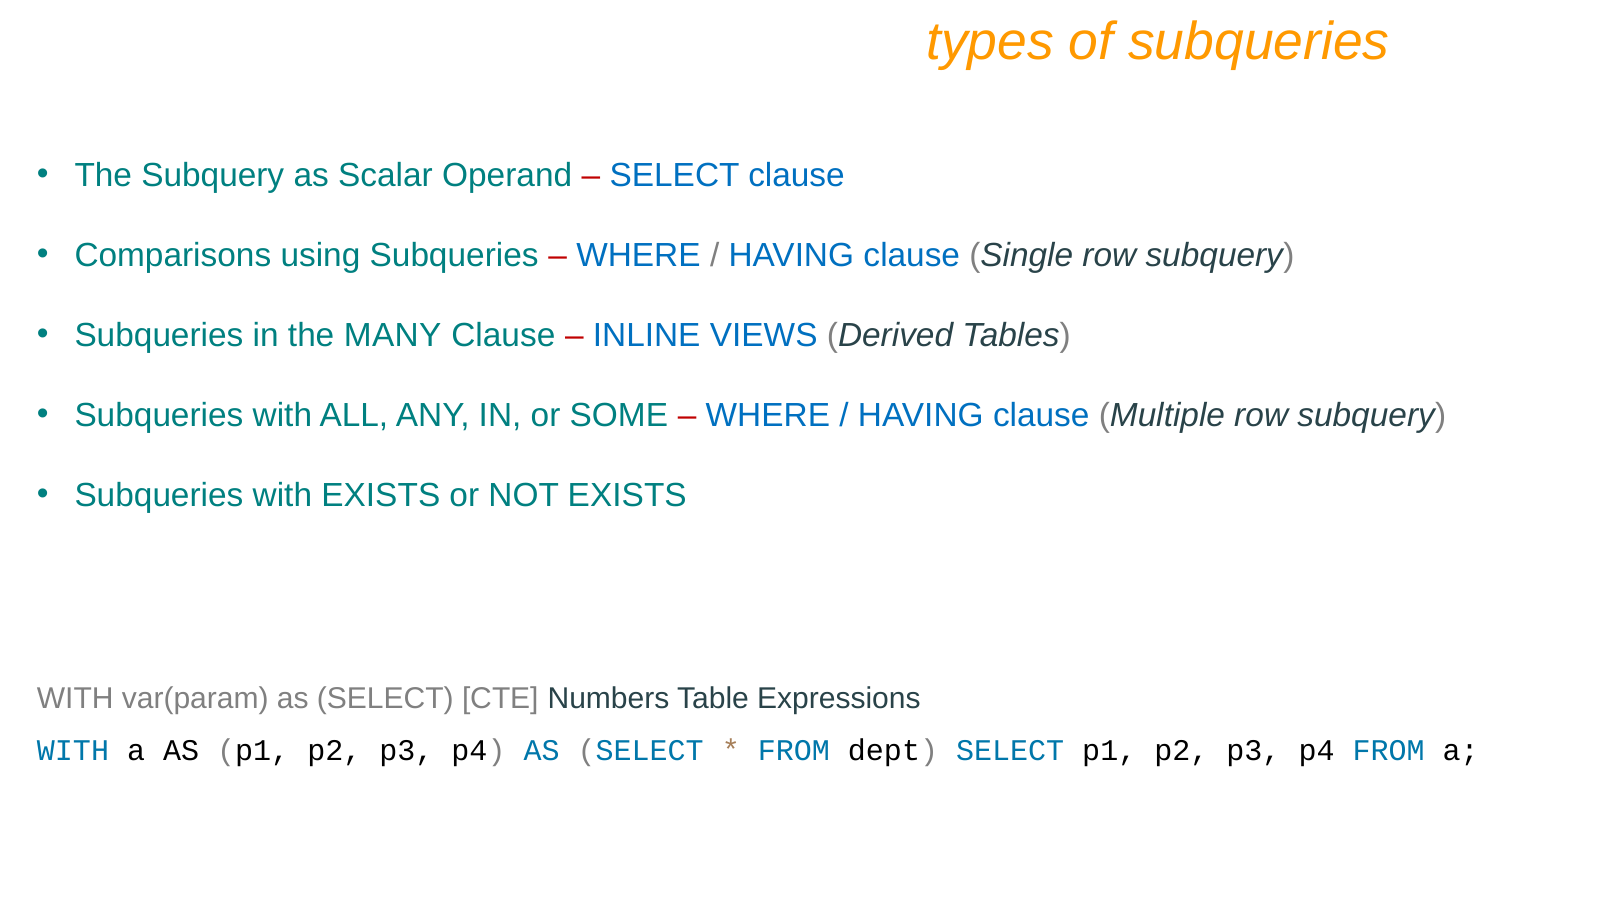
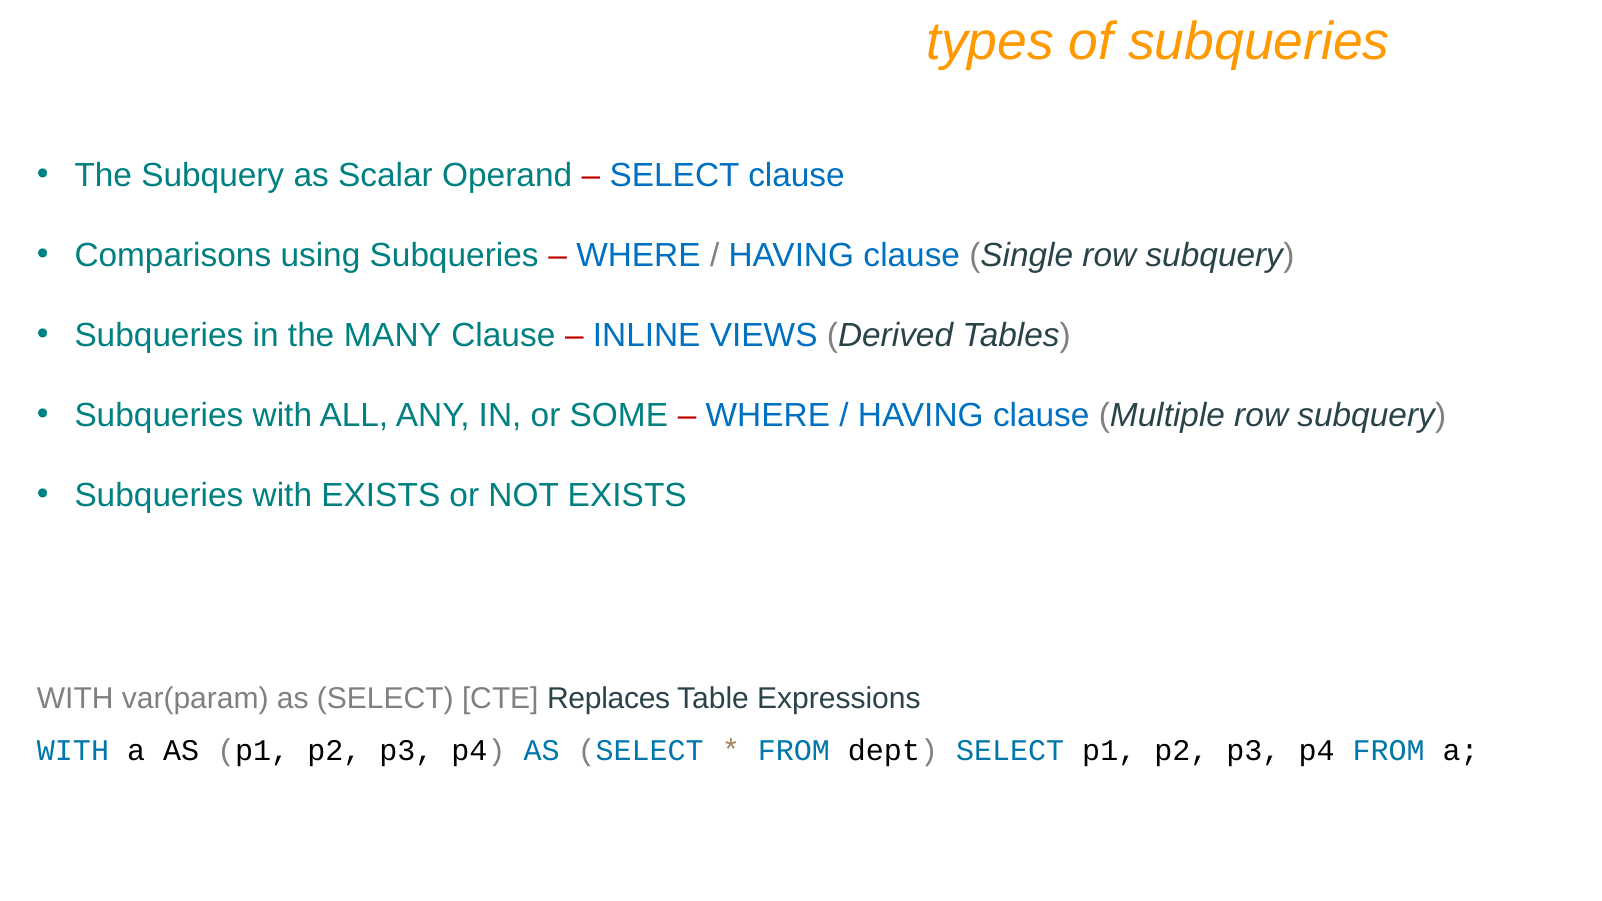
Numbers: Numbers -> Replaces
